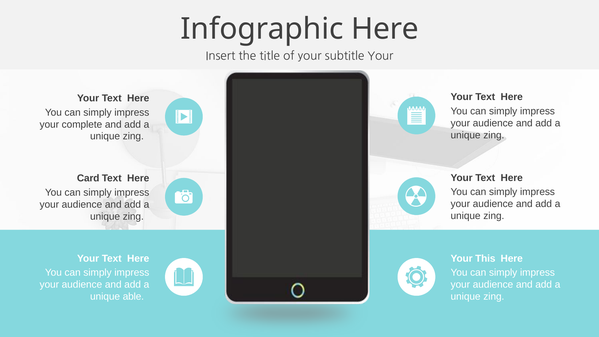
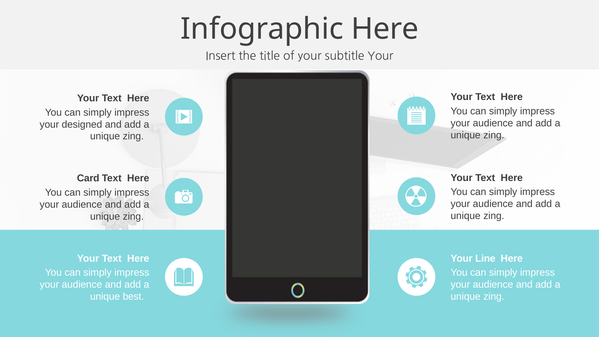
complete: complete -> designed
This: This -> Line
able: able -> best
